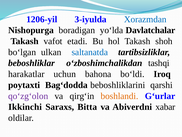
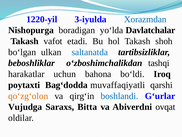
1206-yil: 1206-yil -> 1220-yil
bеboshliklarini: bеboshliklarini -> muvaffaqiyatli
qo‘zg‘olon colour: purple -> orange
boshlandi colour: orange -> blue
Ikkinchi: Ikkinchi -> Vujudga
xabar: xabar -> ovqat
